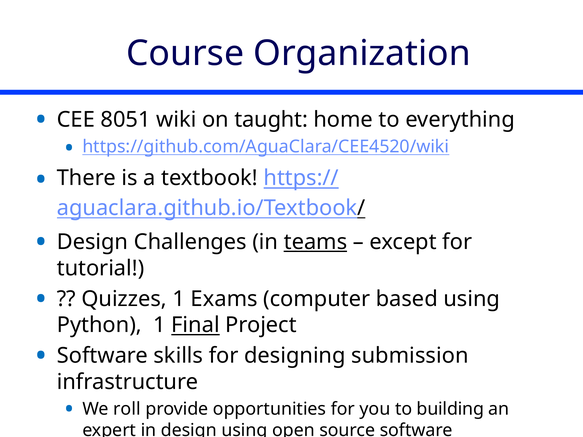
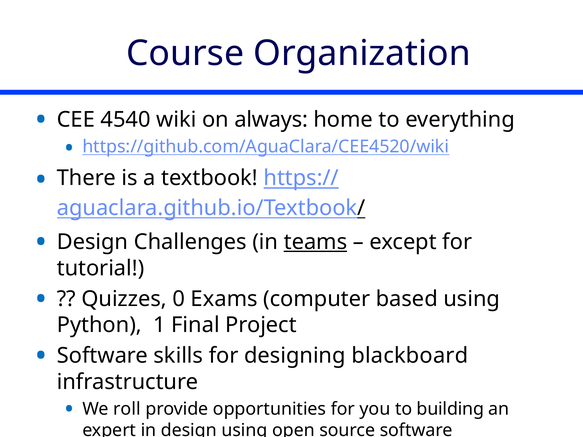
8051: 8051 -> 4540
taught: taught -> always
Quizzes 1: 1 -> 0
Final underline: present -> none
submission: submission -> blackboard
